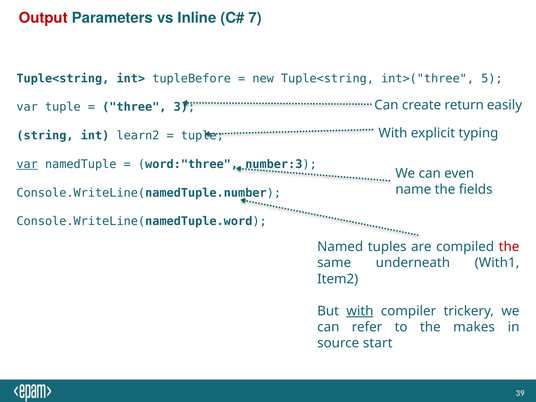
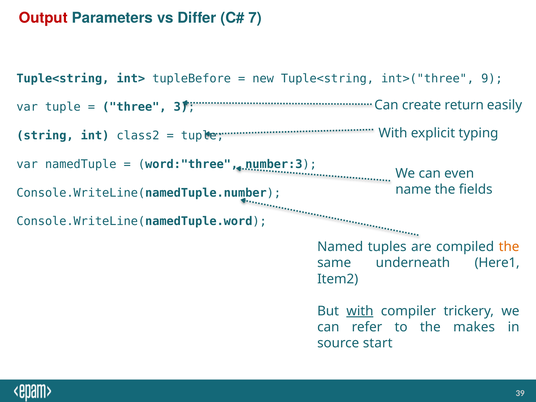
Inline: Inline -> Differ
5: 5 -> 9
learn2: learn2 -> class2
var at (27, 164) underline: present -> none
the at (509, 247) colour: red -> orange
With1: With1 -> Here1
